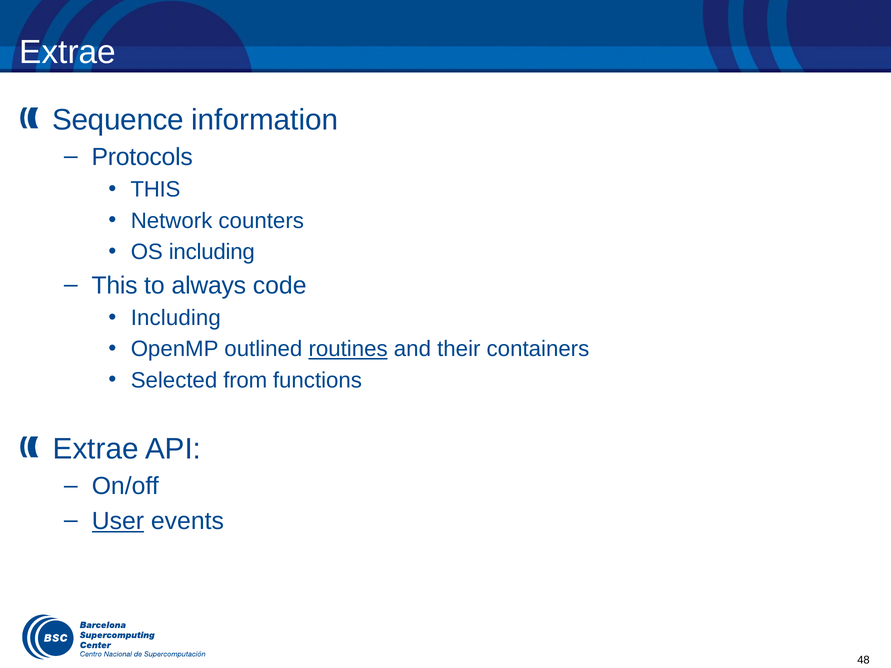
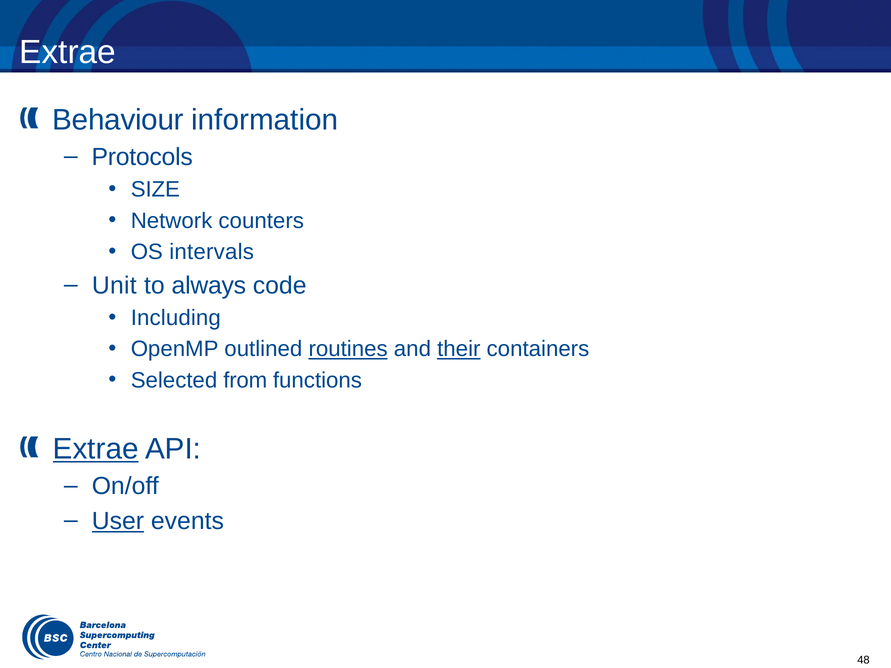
Sequence: Sequence -> Behaviour
THIS at (155, 190): THIS -> SIZE
OS including: including -> intervals
This at (115, 285): This -> Unit
their underline: none -> present
Extrae at (96, 449) underline: none -> present
